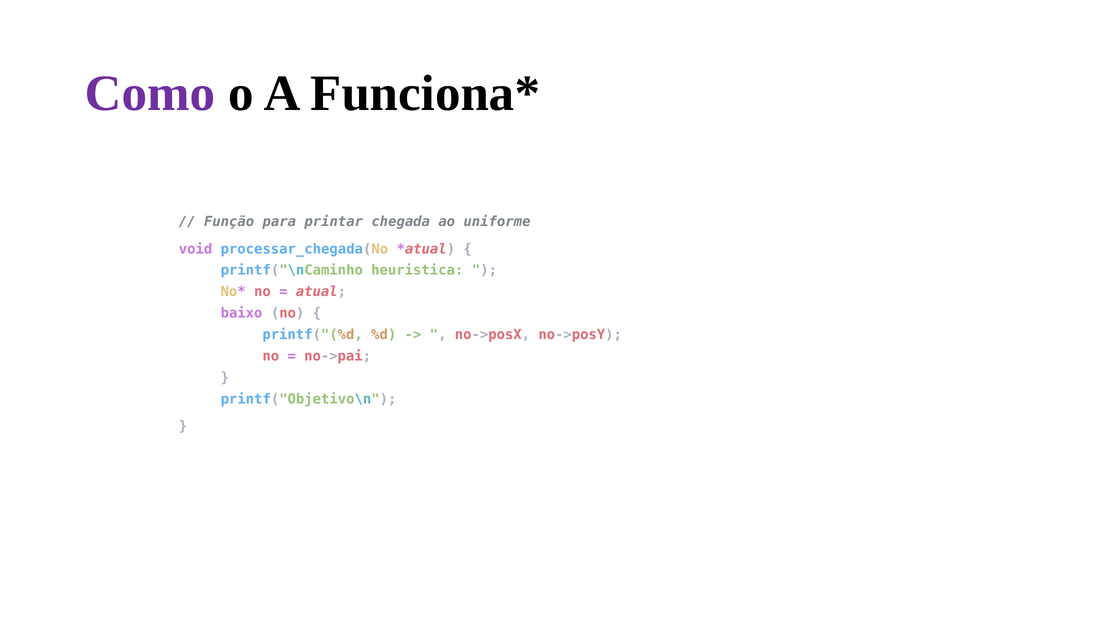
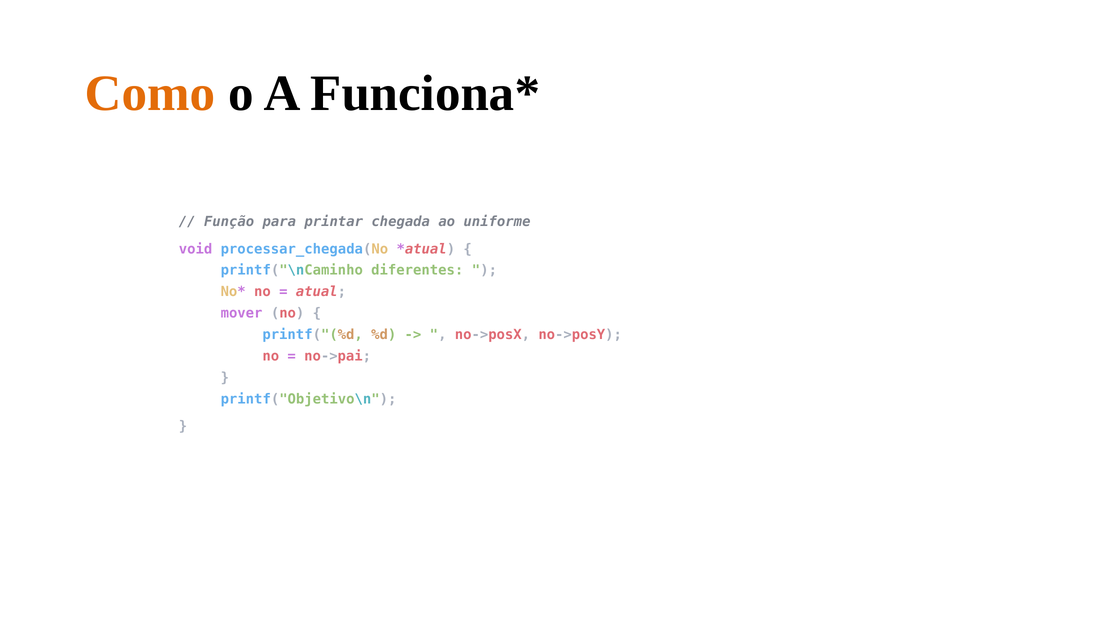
Como colour: purple -> orange
heuristica: heuristica -> diferentes
baixo: baixo -> mover
